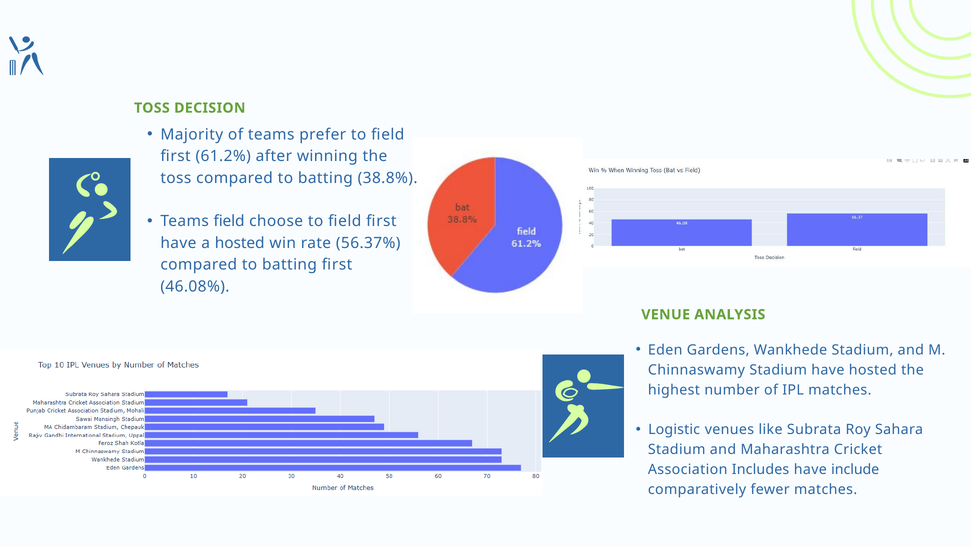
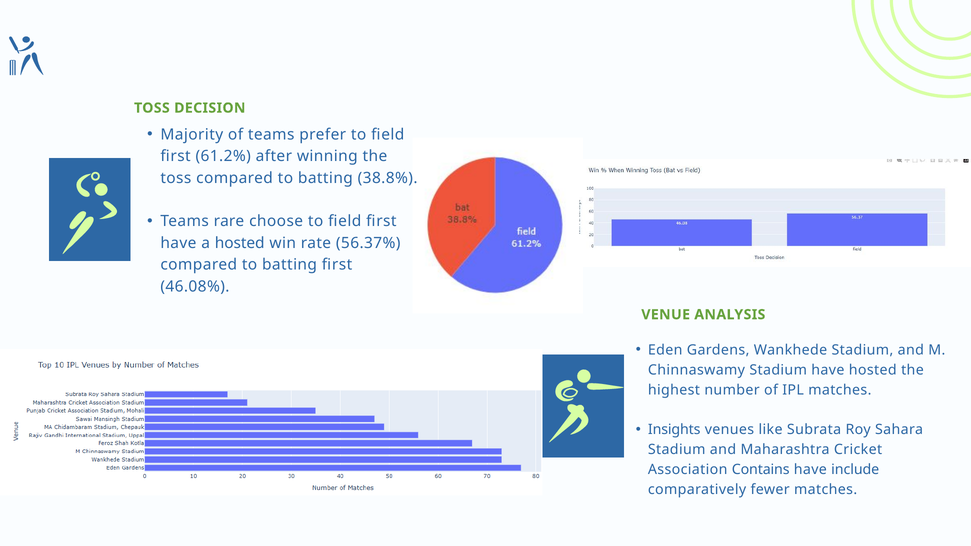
Teams field: field -> rare
Logistic: Logistic -> Insights
Includes: Includes -> Contains
